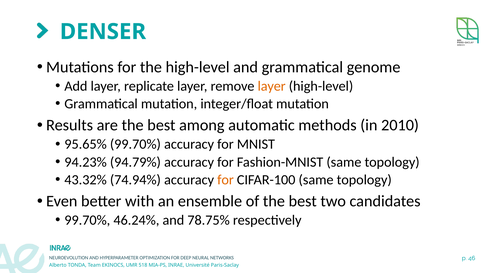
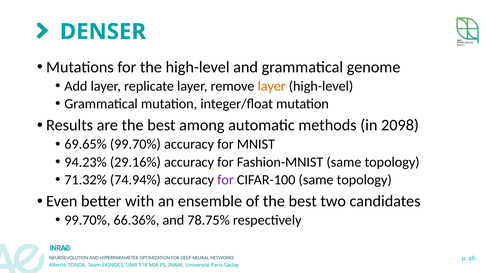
2010: 2010 -> 2098
95.65%: 95.65% -> 69.65%
94.79%: 94.79% -> 29.16%
43.32%: 43.32% -> 71.32%
for at (225, 180) colour: orange -> purple
46.24%: 46.24% -> 66.36%
